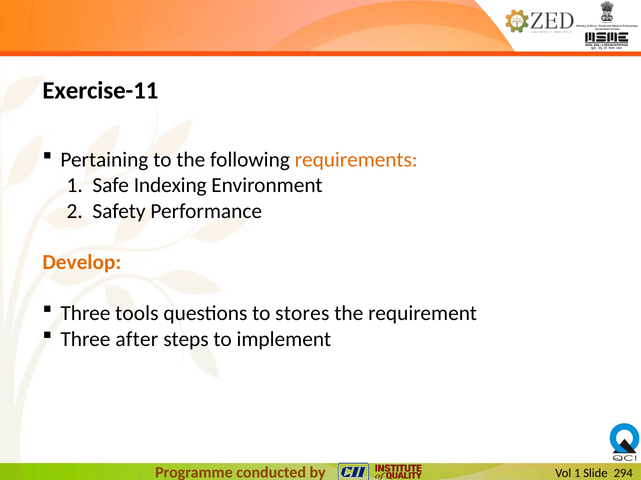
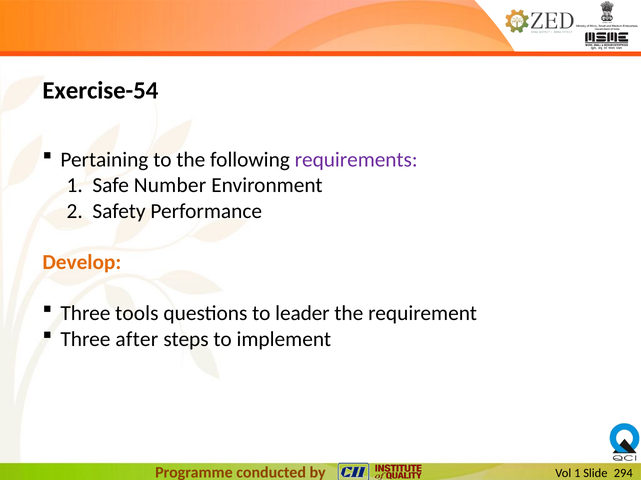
Exercise-11: Exercise-11 -> Exercise-54
requirements colour: orange -> purple
Indexing: Indexing -> Number
stores: stores -> leader
